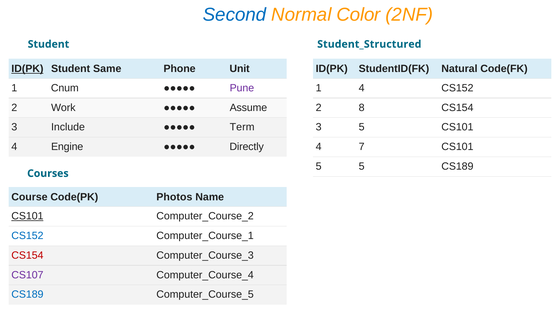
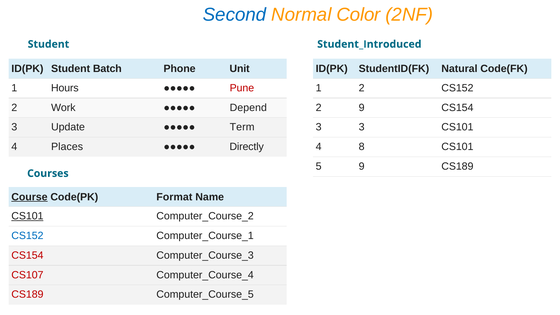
Student_Structured: Student_Structured -> Student_Introduced
ID(PK at (27, 69) underline: present -> none
Same: Same -> Batch
Cnum: Cnum -> Hours
Pune colour: purple -> red
1 4: 4 -> 2
Assume: Assume -> Depend
2 8: 8 -> 9
Include: Include -> Update
3 5: 5 -> 3
Engine: Engine -> Places
7: 7 -> 8
5 5: 5 -> 9
Course underline: none -> present
Photos: Photos -> Format
CS107 colour: purple -> red
CS189 at (27, 294) colour: blue -> red
